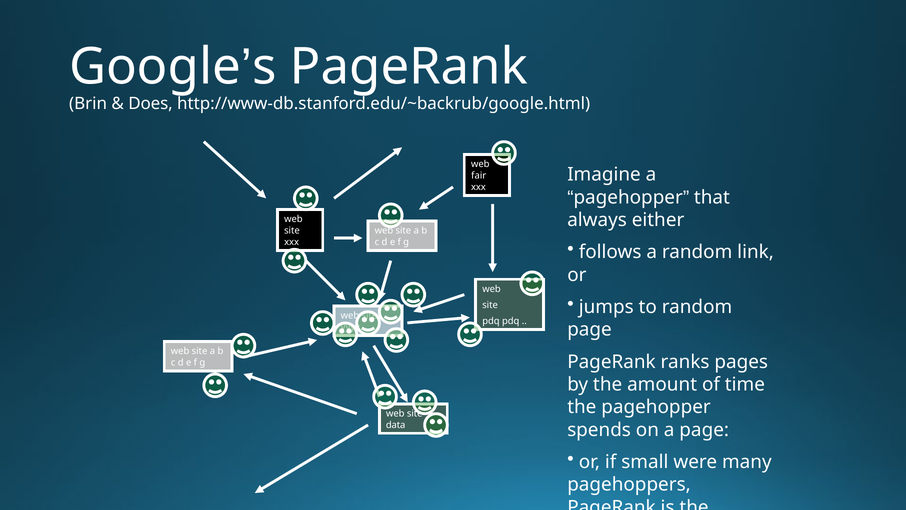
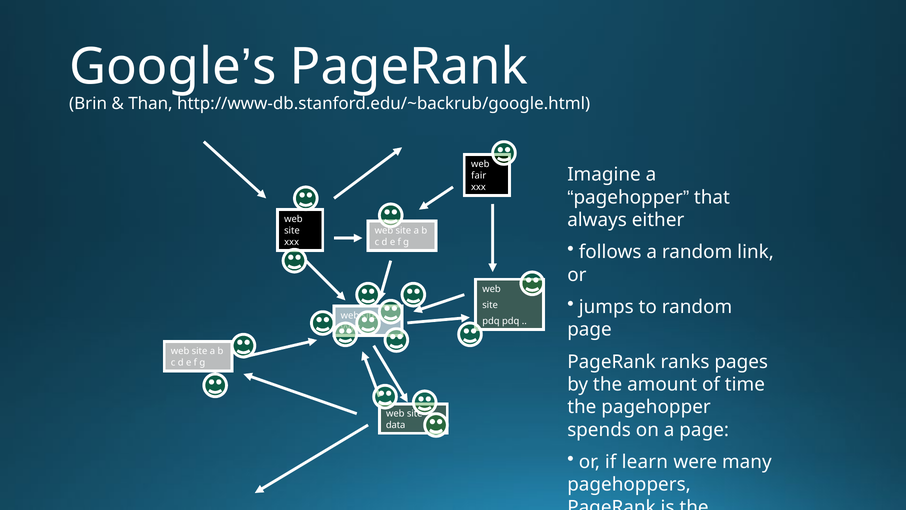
Does: Does -> Than
small: small -> learn
